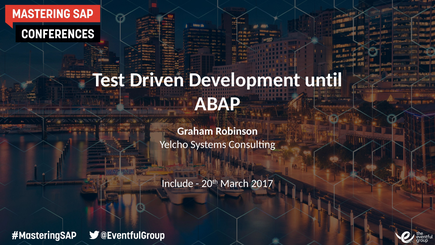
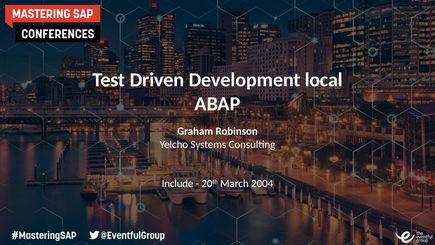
until: until -> local
2017: 2017 -> 2004
